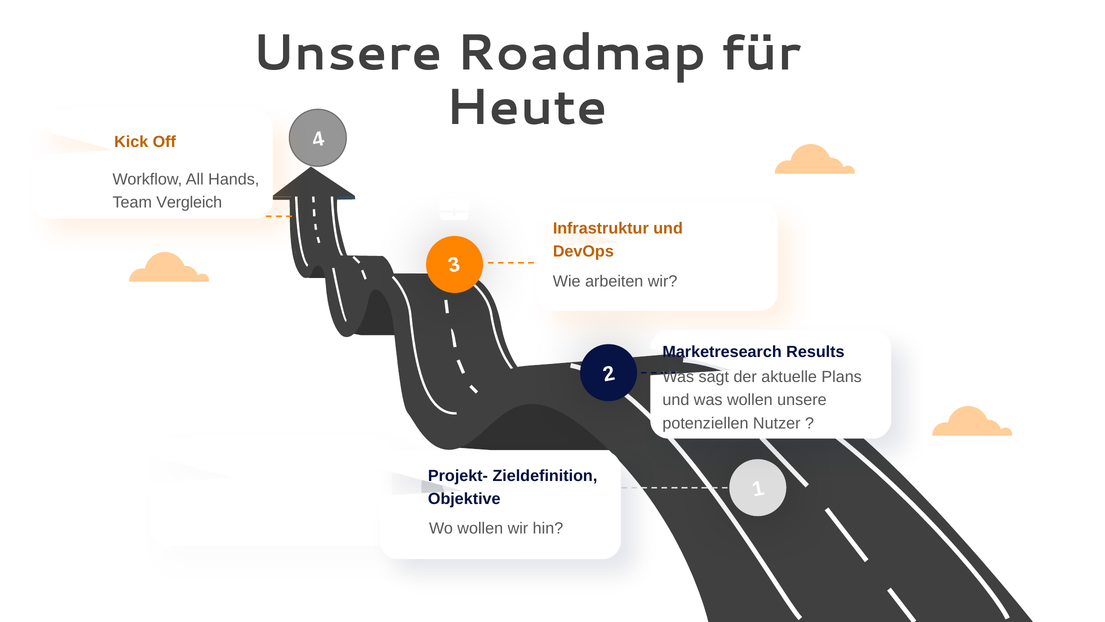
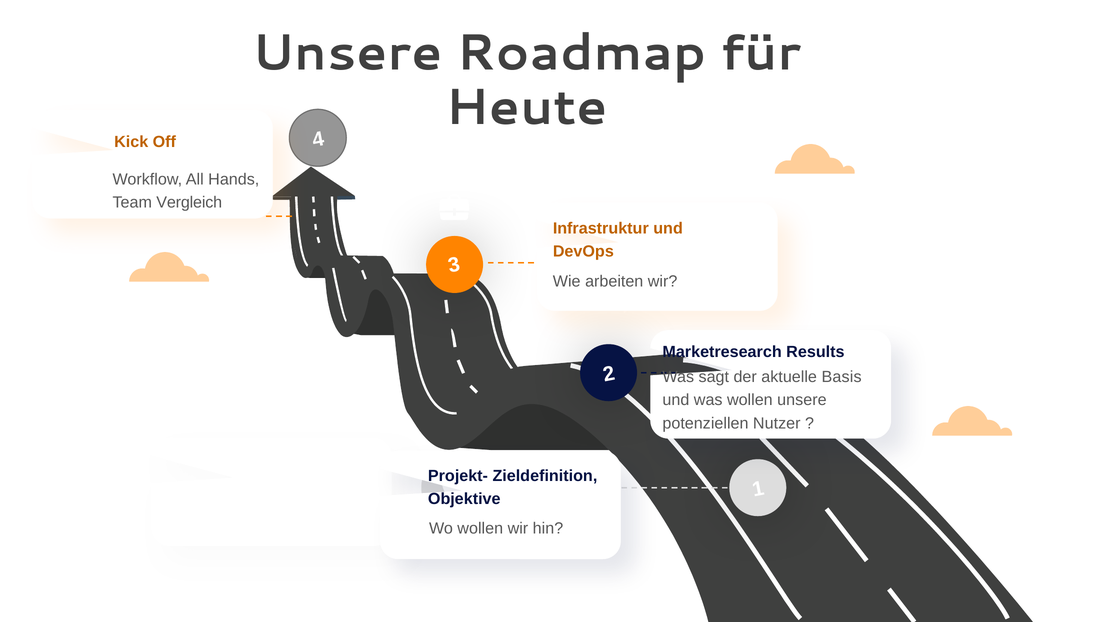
Plans: Plans -> Basis
